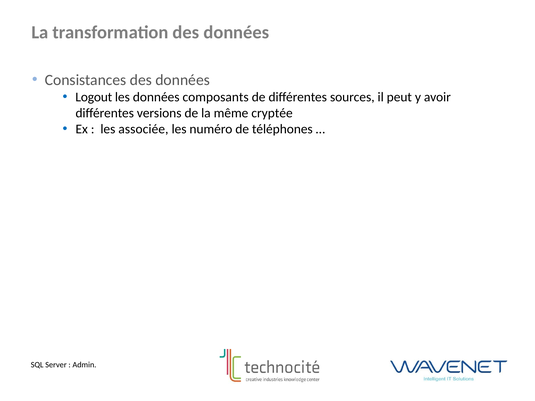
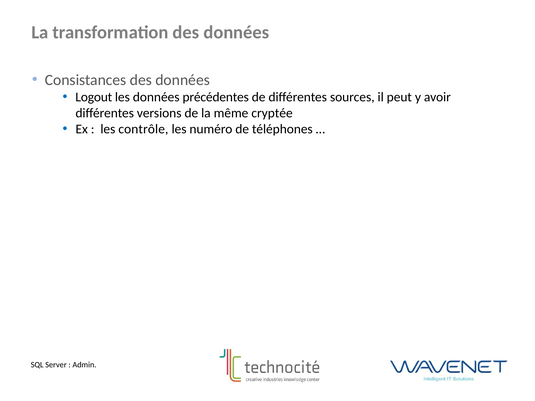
composants: composants -> précédentes
associée: associée -> contrôle
